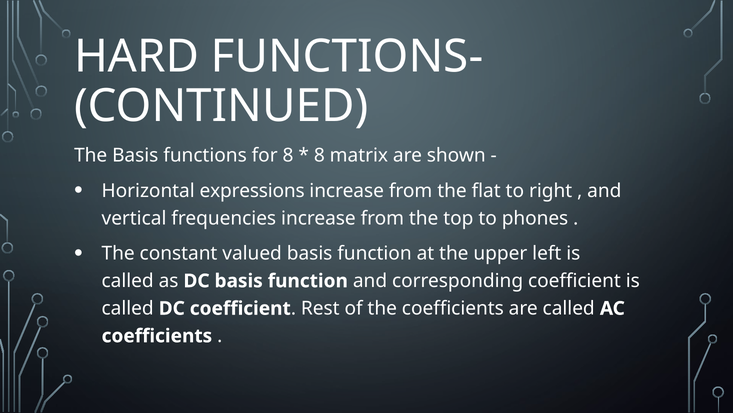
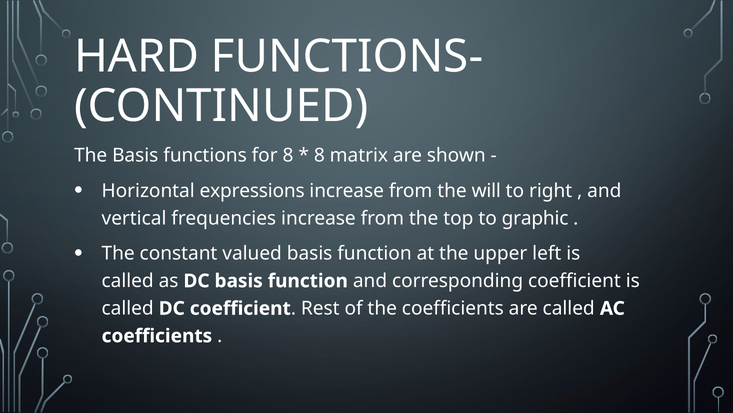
flat: flat -> will
phones: phones -> graphic
